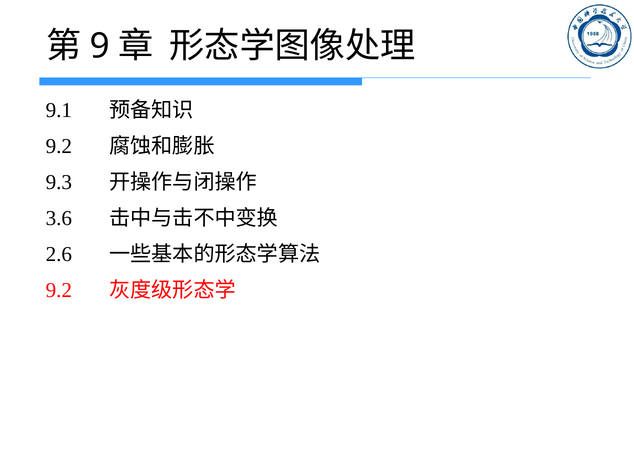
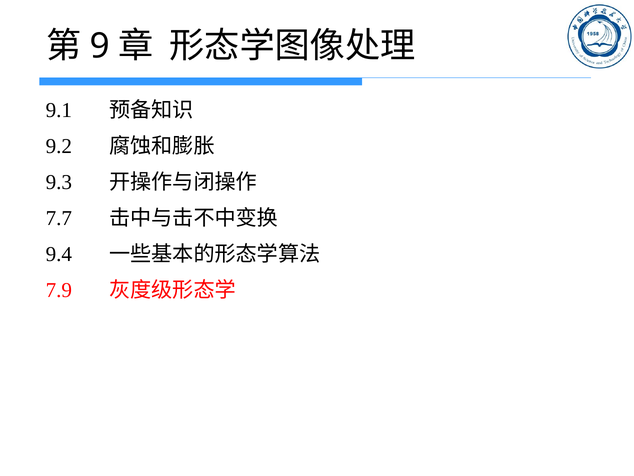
3.6: 3.6 -> 7.7
2.6: 2.6 -> 9.4
9.2 at (59, 290): 9.2 -> 7.9
